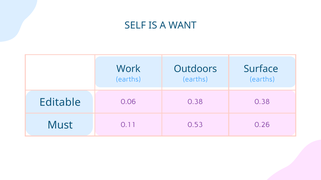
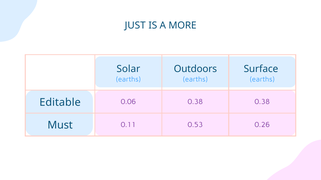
SELF: SELF -> JUST
WANT: WANT -> MORE
Work: Work -> Solar
